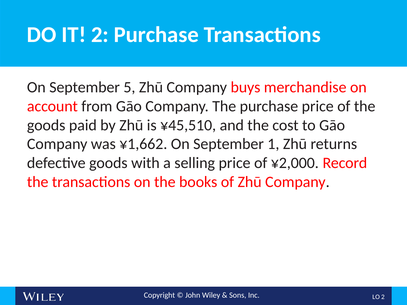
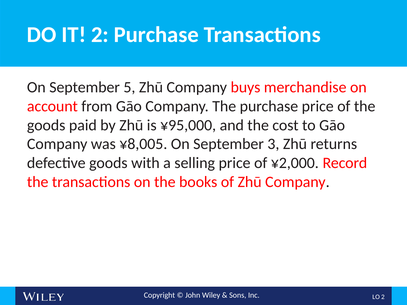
¥45,510: ¥45,510 -> ¥95,000
¥1,662: ¥1,662 -> ¥8,005
1: 1 -> 3
